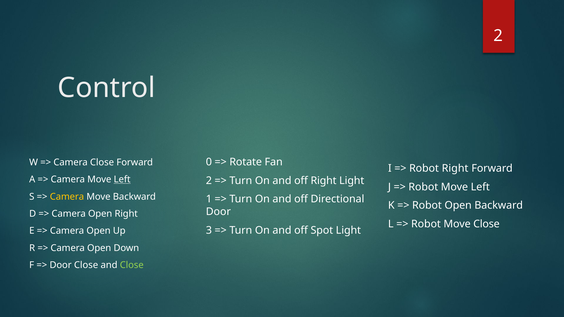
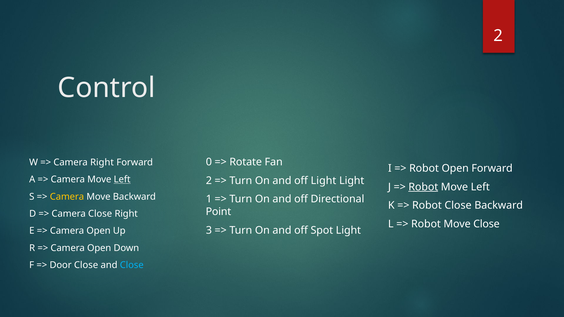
Camera Close: Close -> Right
Robot Right: Right -> Open
off Right: Right -> Light
Robot at (423, 187) underline: none -> present
Robot Open: Open -> Close
Door at (218, 212): Door -> Point
Open at (100, 214): Open -> Close
Close at (132, 265) colour: light green -> light blue
